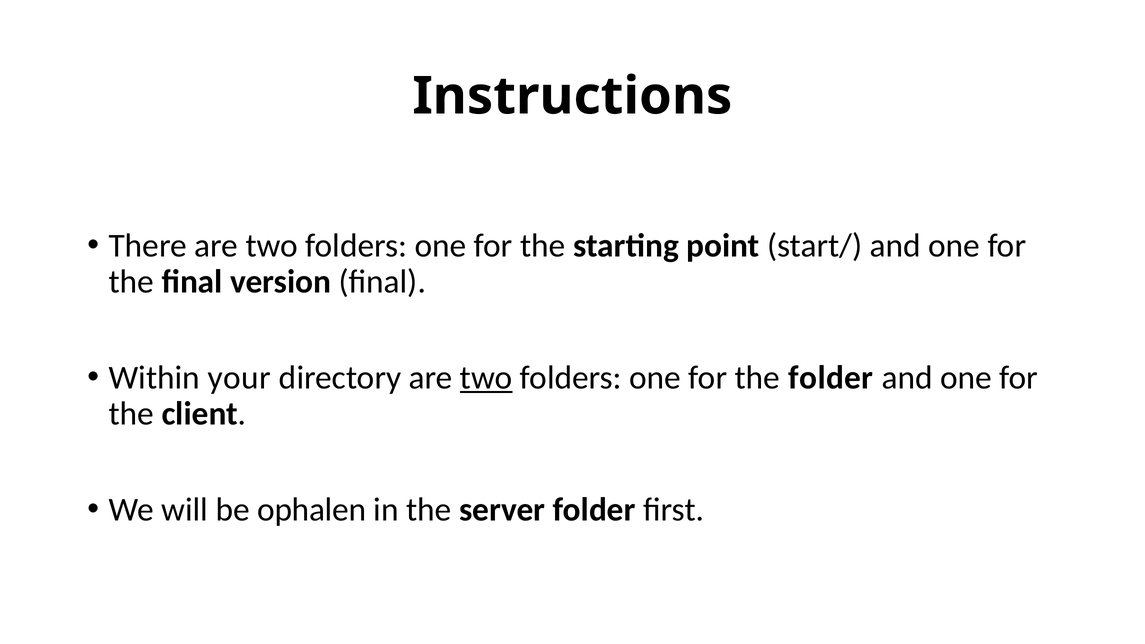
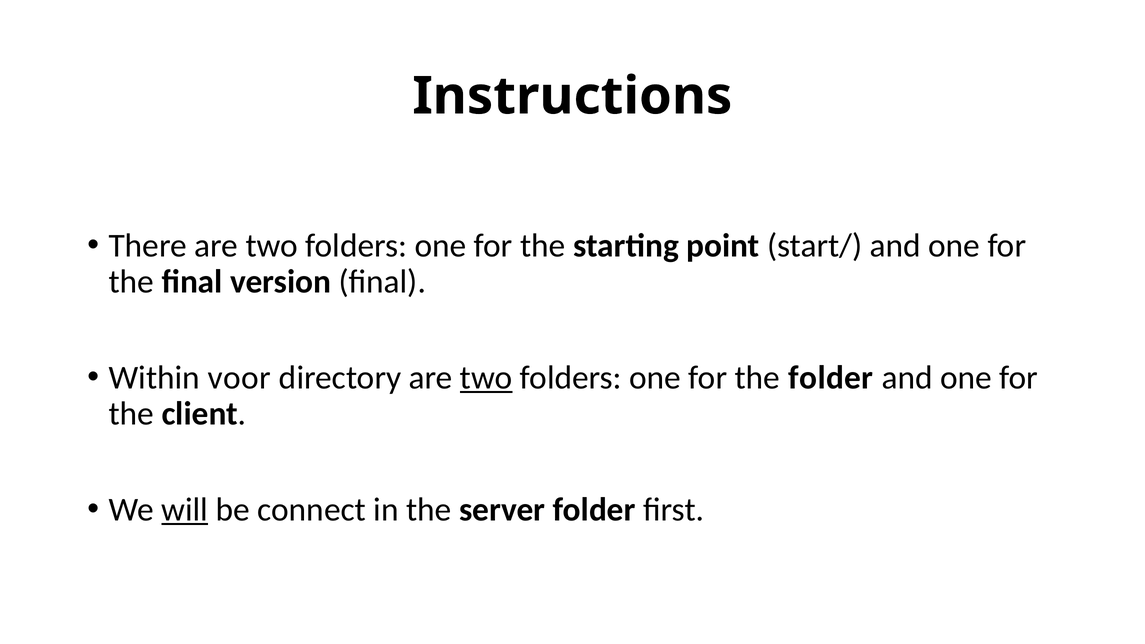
your: your -> voor
will underline: none -> present
ophalen: ophalen -> connect
